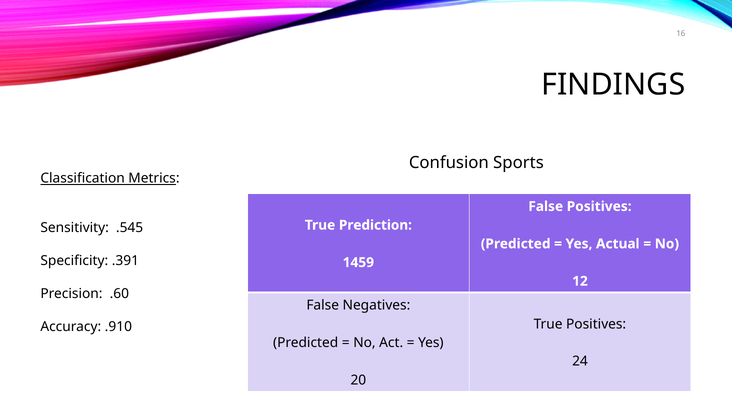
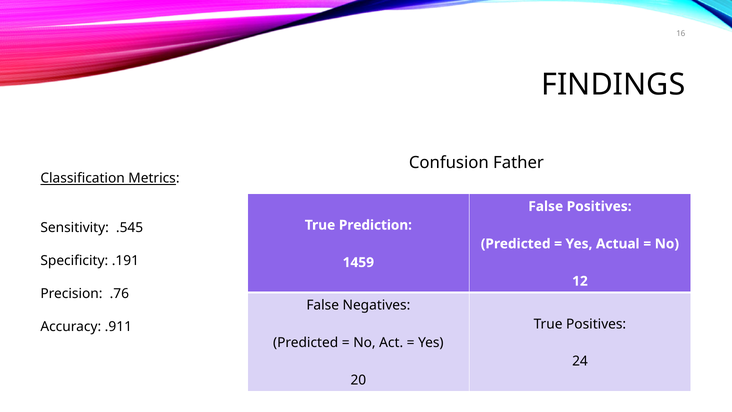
Sports: Sports -> Father
.391: .391 -> .191
.60: .60 -> .76
.910: .910 -> .911
